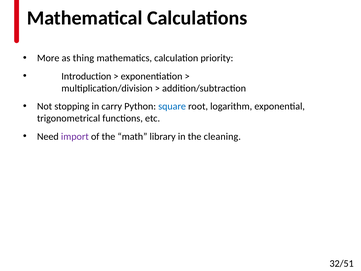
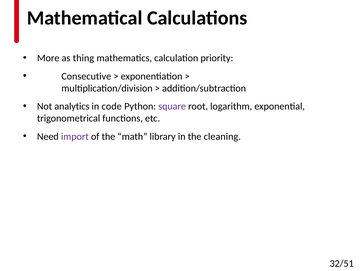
Introduction: Introduction -> Consecutive
stopping: stopping -> analytics
carry: carry -> code
square colour: blue -> purple
